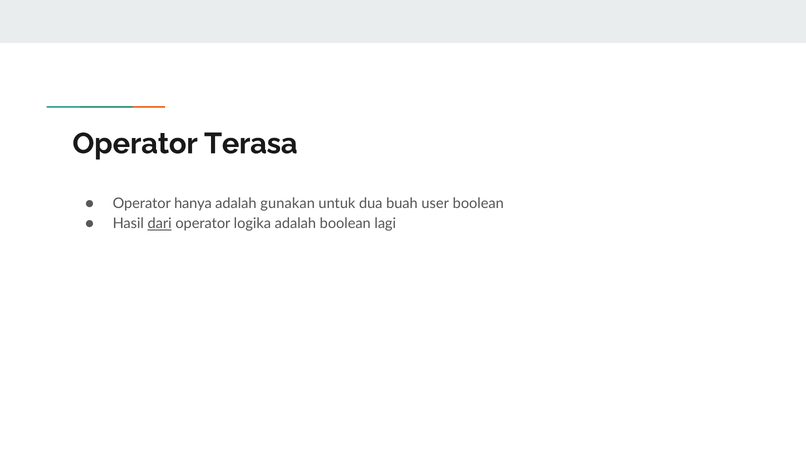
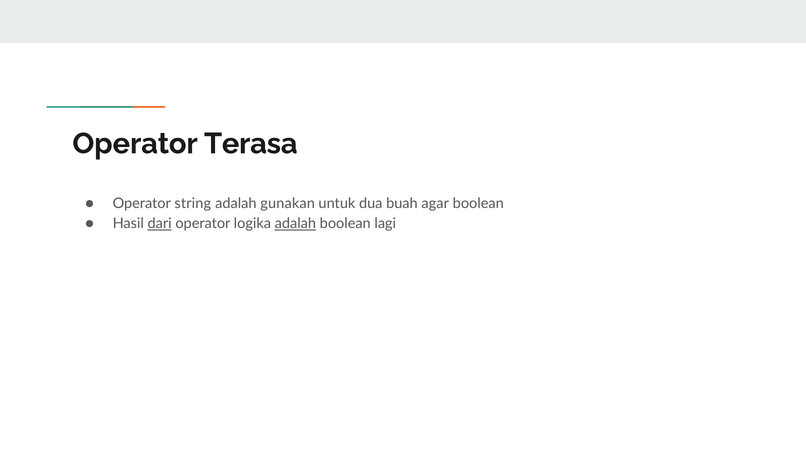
hanya: hanya -> string
user: user -> agar
adalah at (295, 224) underline: none -> present
